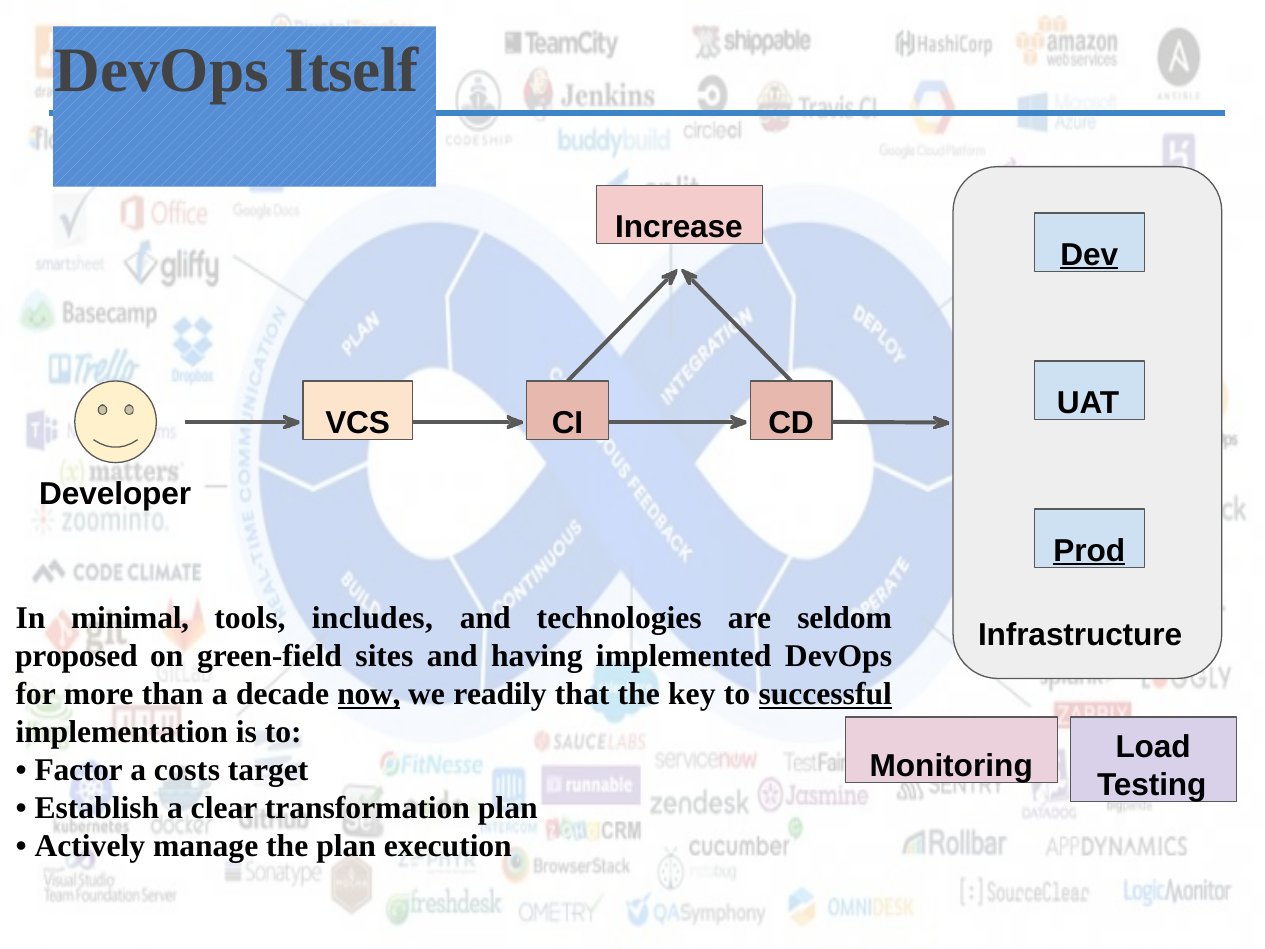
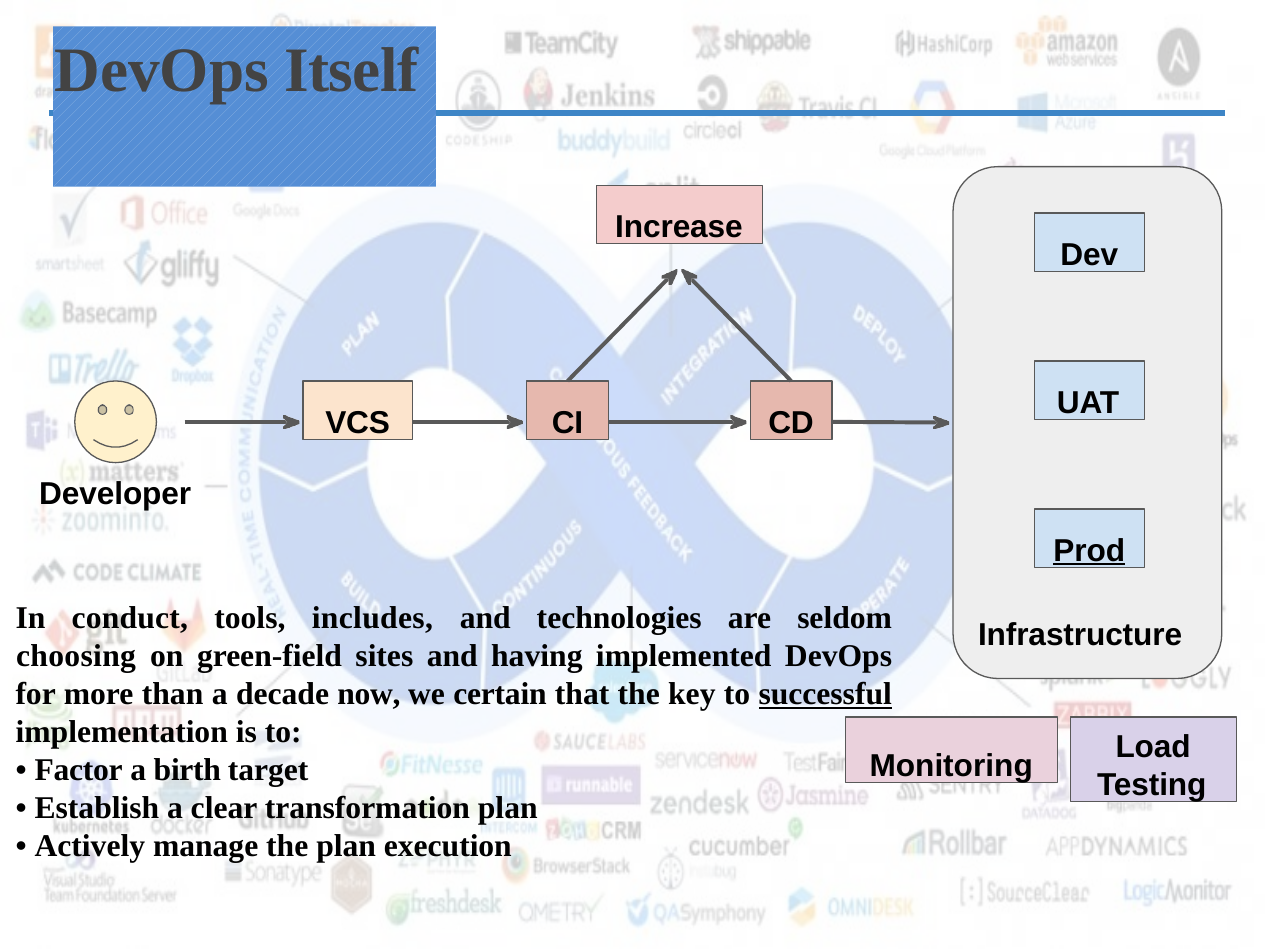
Dev underline: present -> none
minimal: minimal -> conduct
proposed: proposed -> choosing
now underline: present -> none
readily: readily -> certain
costs: costs -> birth
